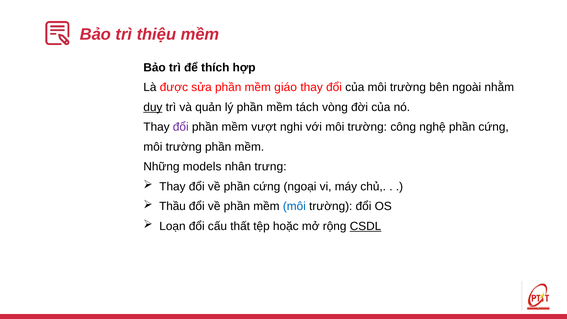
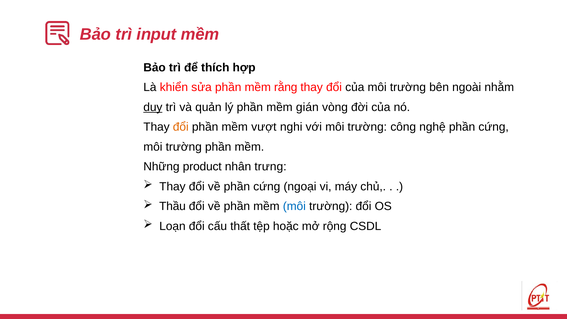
thiệu: thiệu -> input
được: được -> khiển
giáo: giáo -> rằng
tách: tách -> gián
đổi at (181, 127) colour: purple -> orange
models: models -> product
CSDL underline: present -> none
